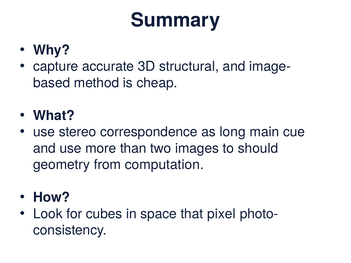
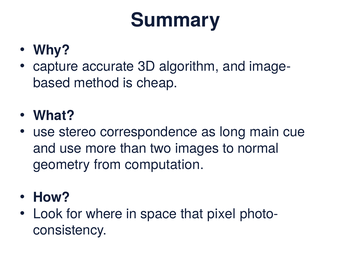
structural: structural -> algorithm
should: should -> normal
cubes: cubes -> where
